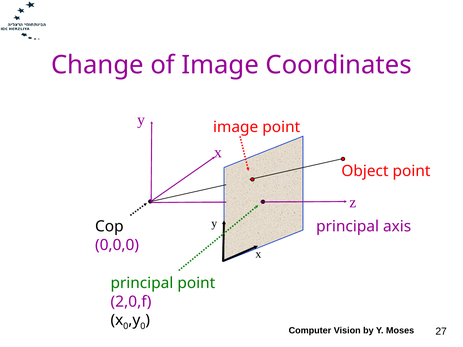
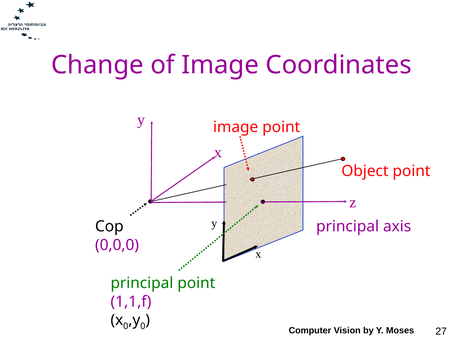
2,0,f: 2,0,f -> 1,1,f
